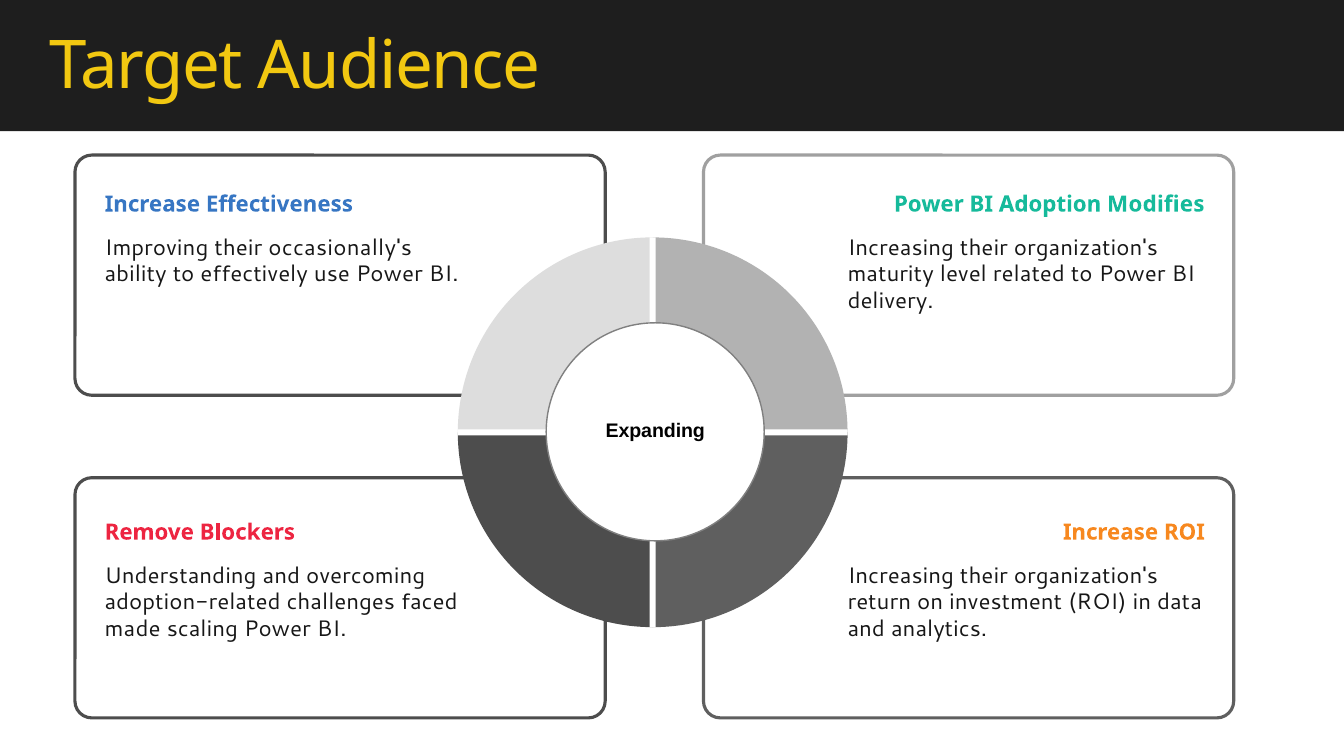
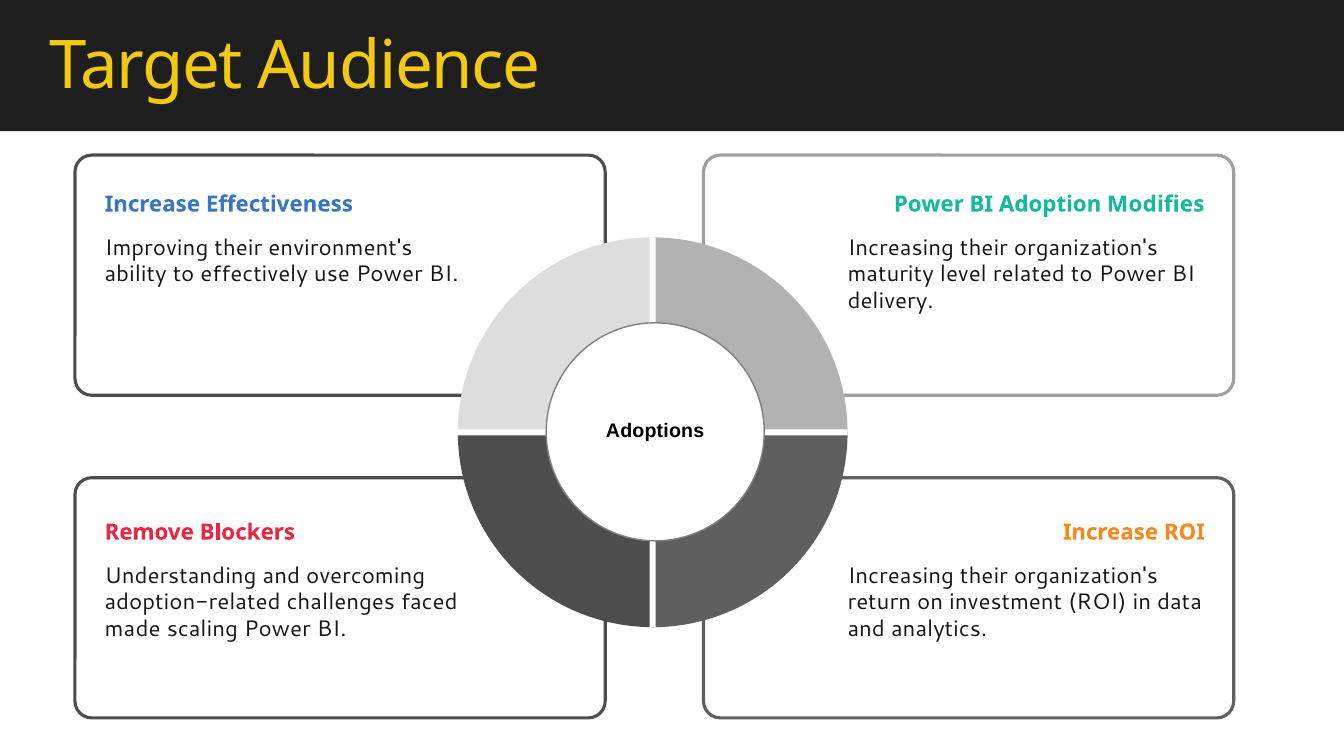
occasionally's: occasionally's -> environment's
Expanding: Expanding -> Adoptions
